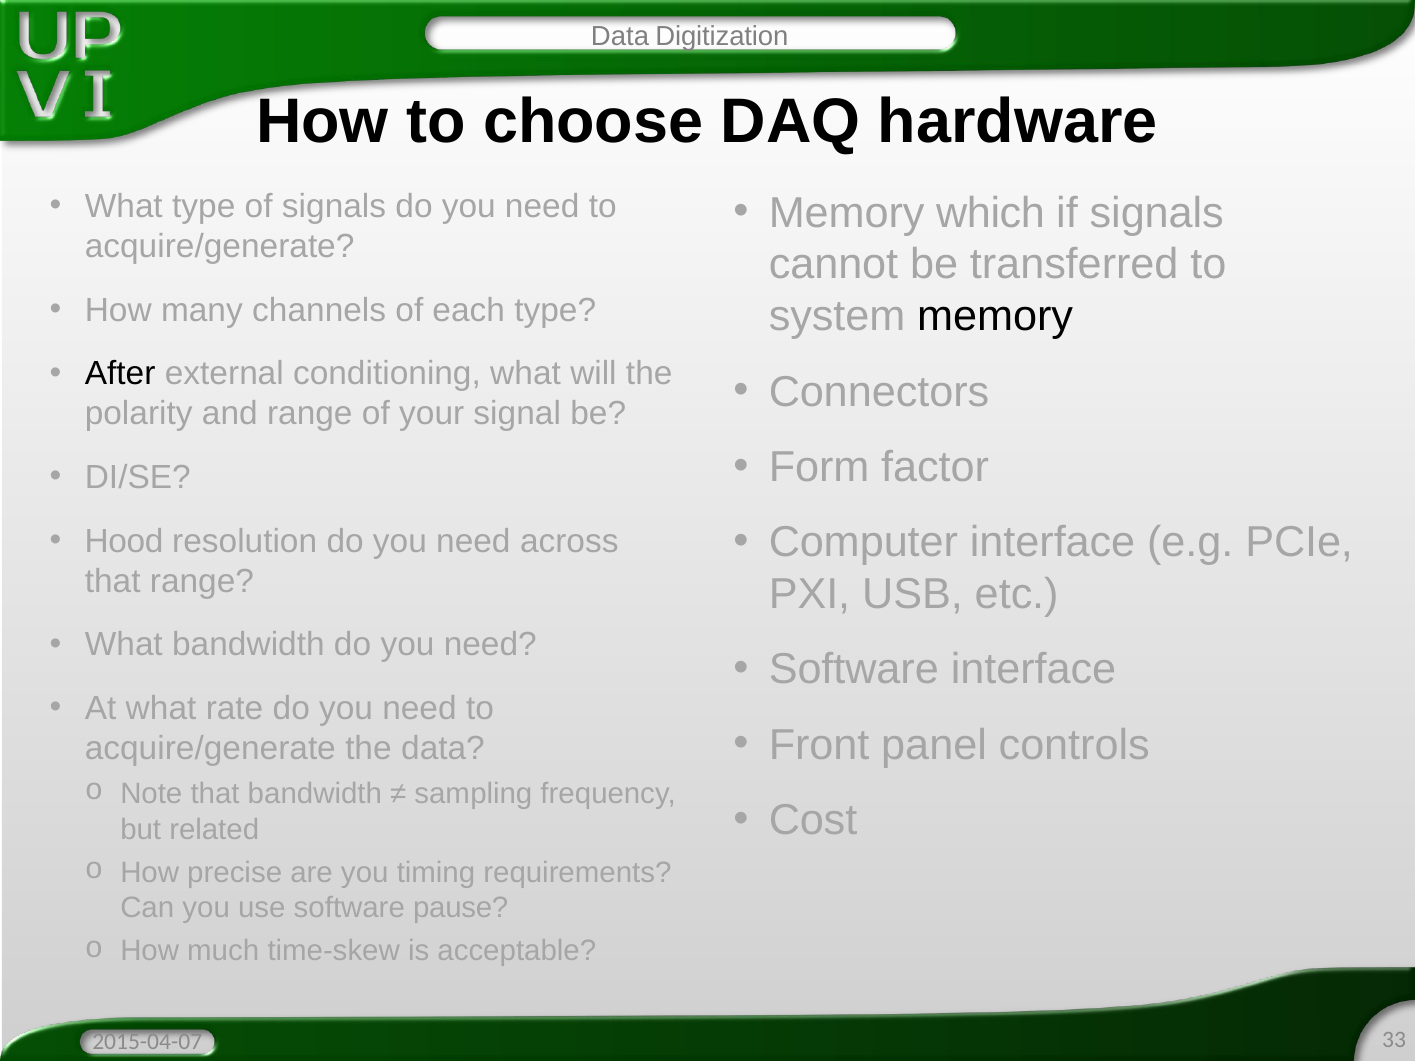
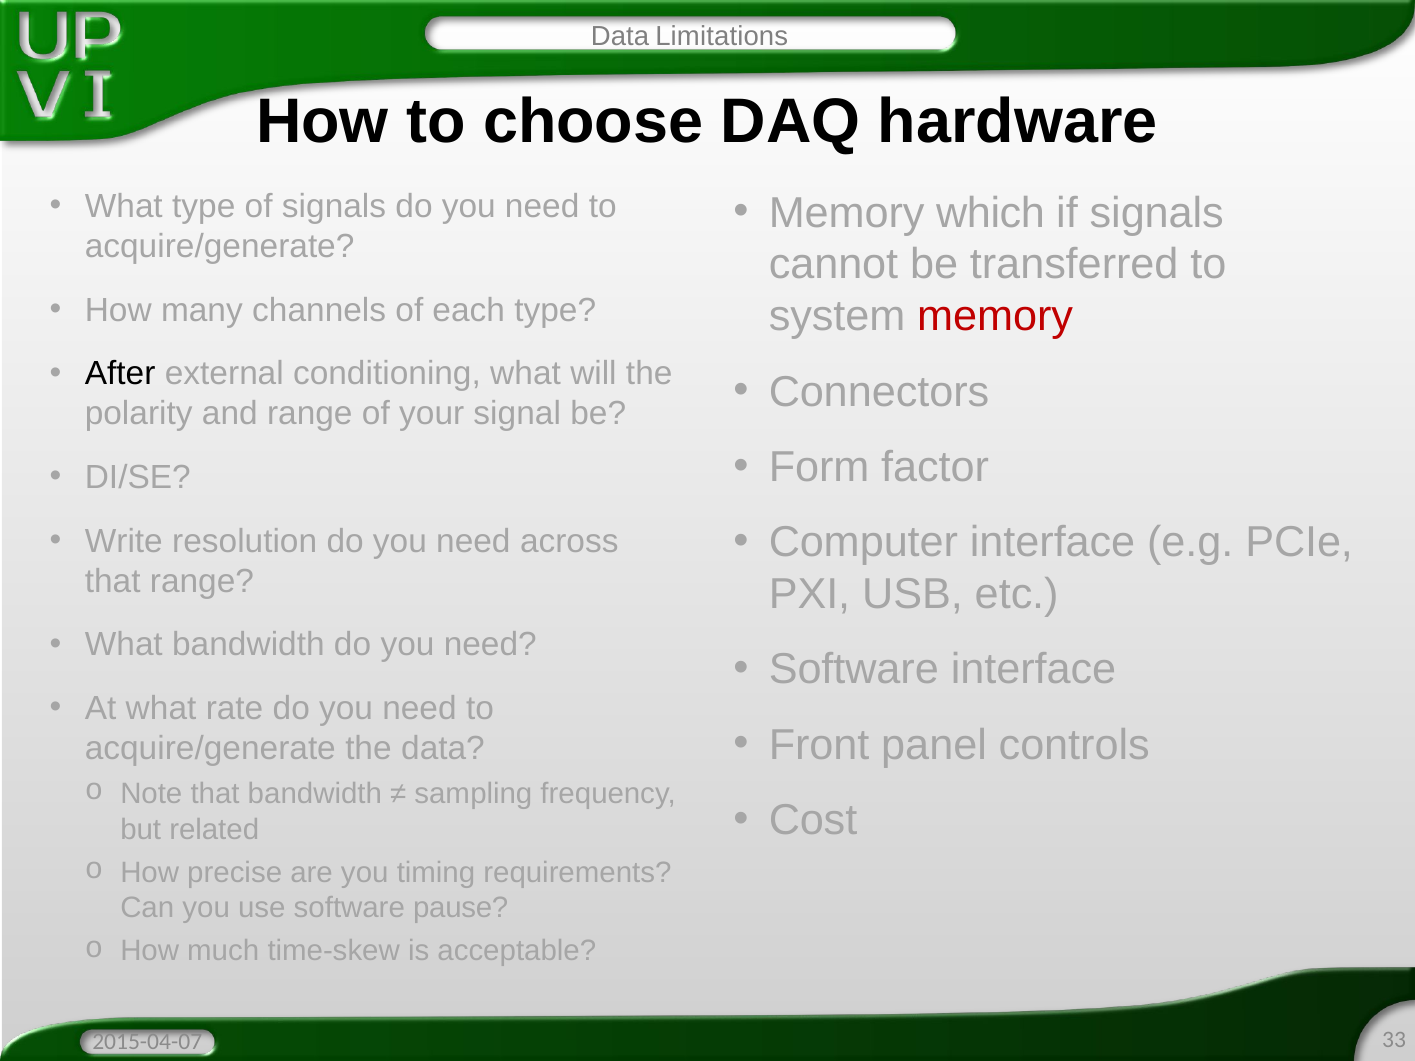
Digitization: Digitization -> Limitations
memory at (995, 316) colour: black -> red
Hood: Hood -> Write
